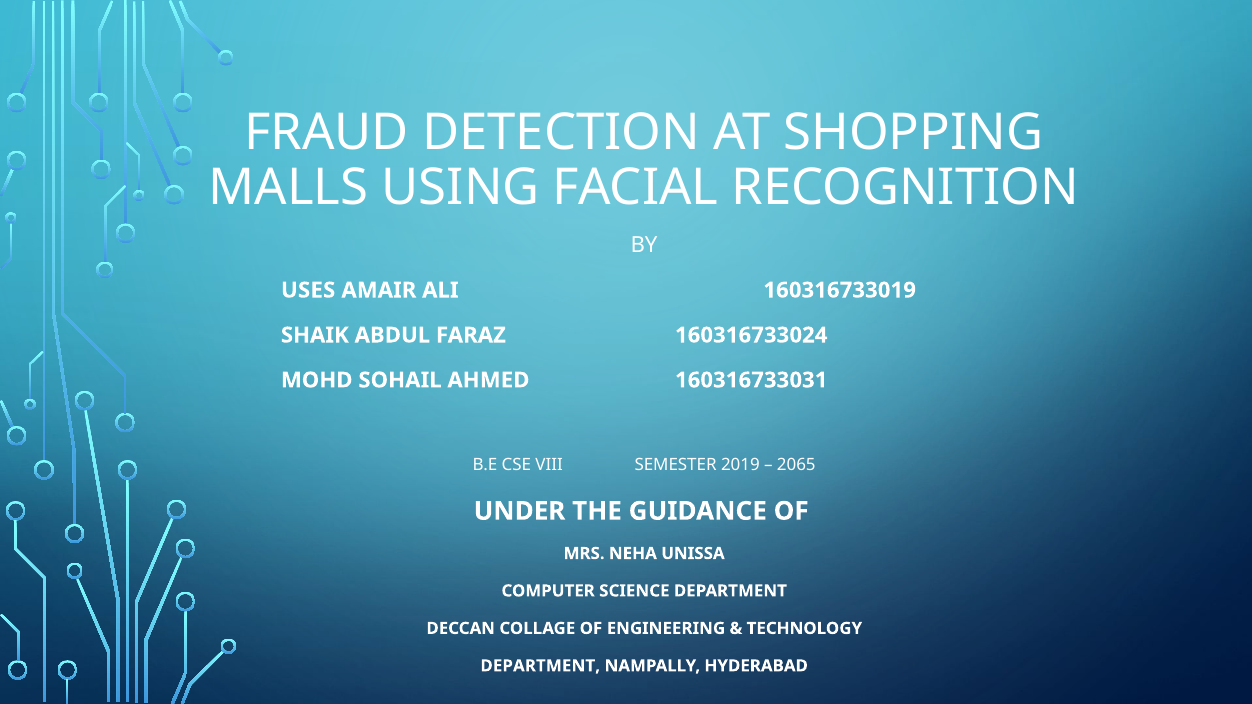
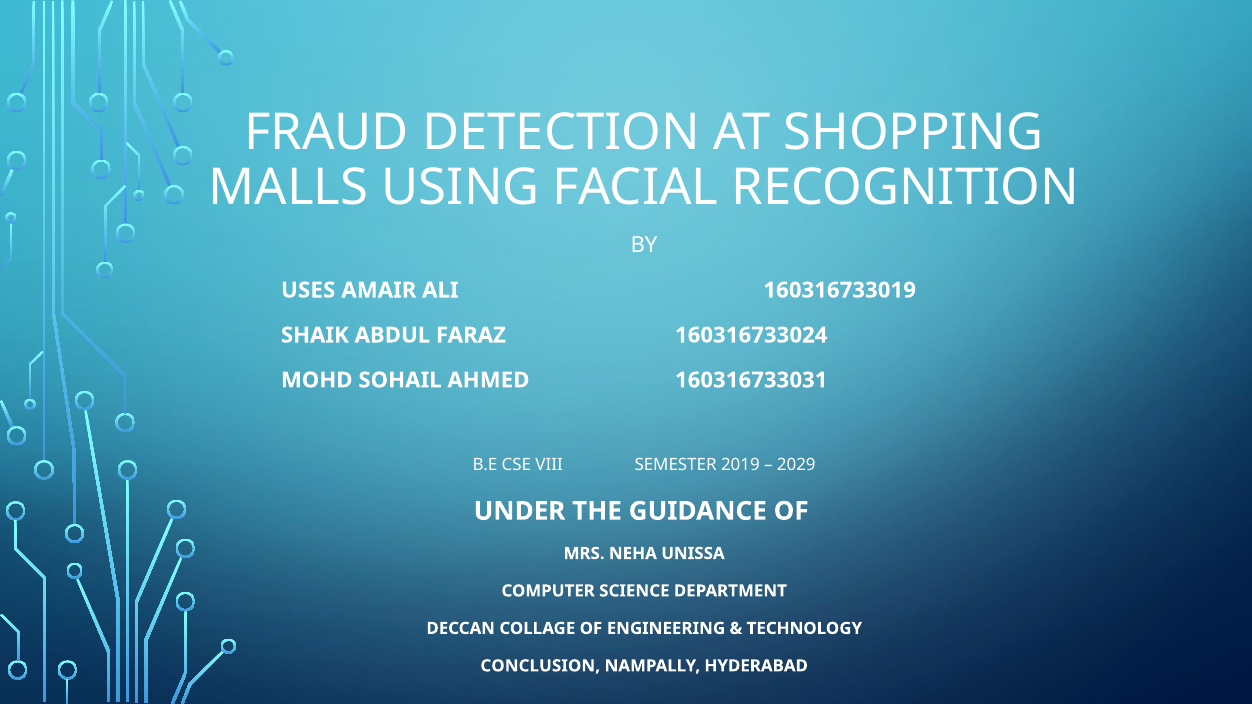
2065: 2065 -> 2029
DEPARTMENT at (540, 666): DEPARTMENT -> CONCLUSION
